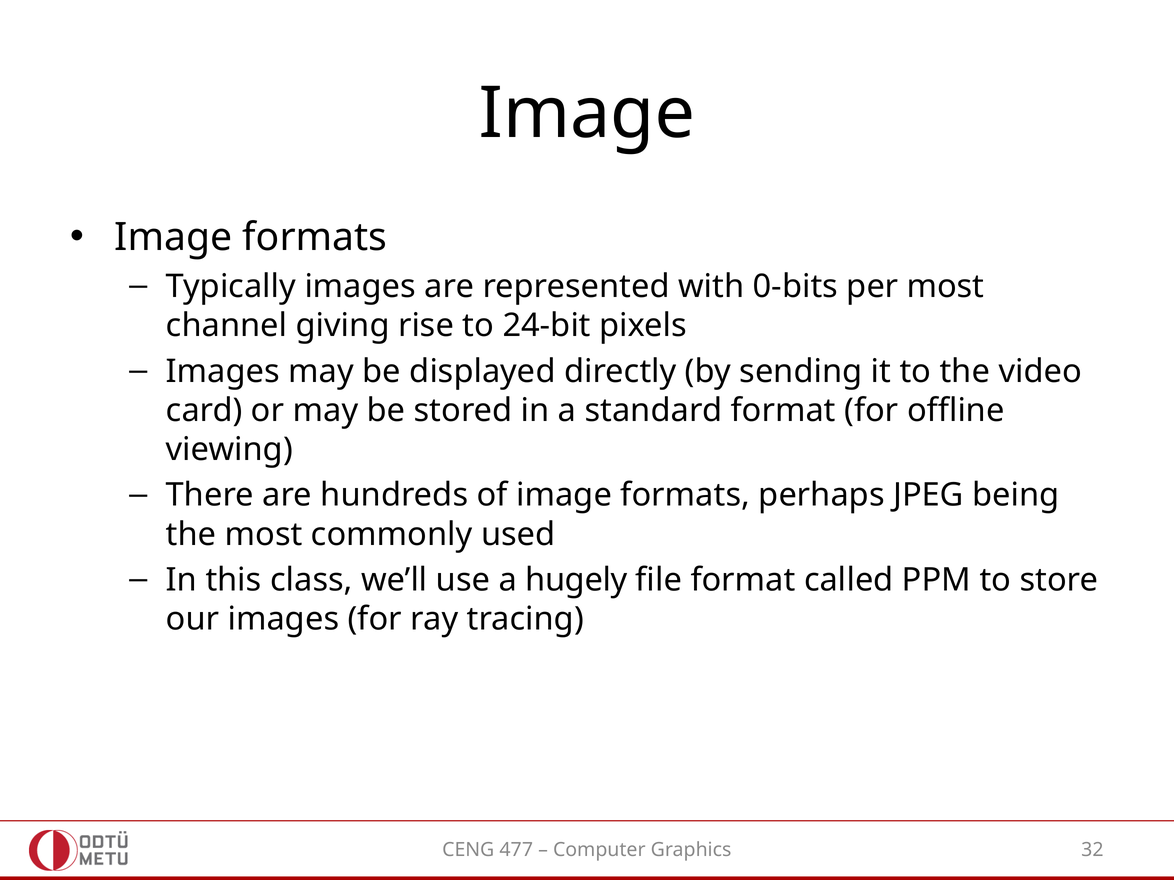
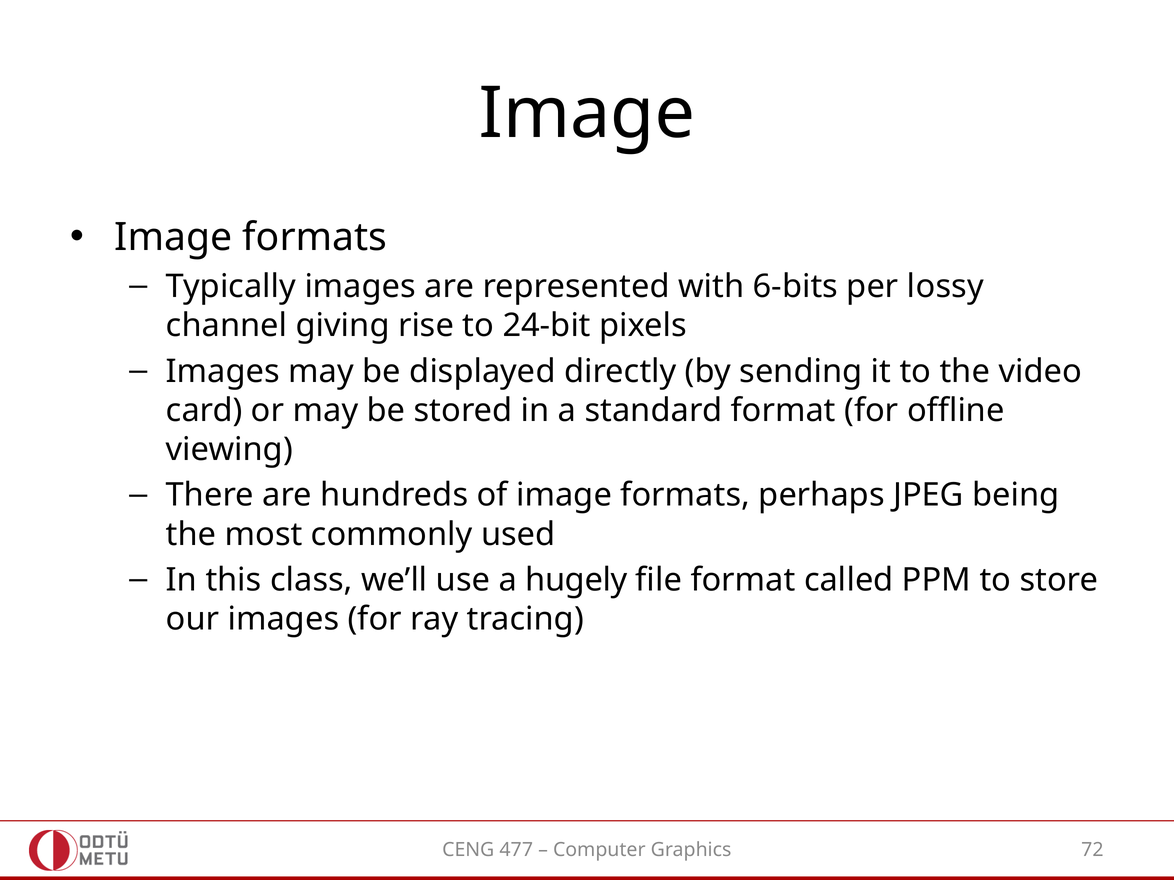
0-bits: 0-bits -> 6-bits
per most: most -> lossy
32: 32 -> 72
